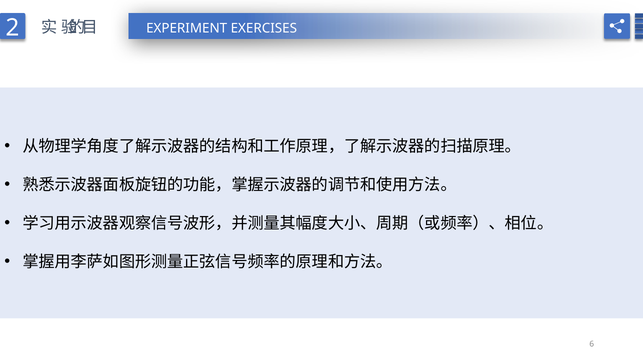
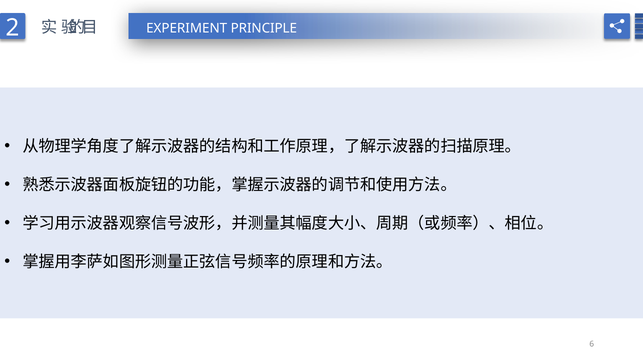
EXERCISES: EXERCISES -> PRINCIPLE
